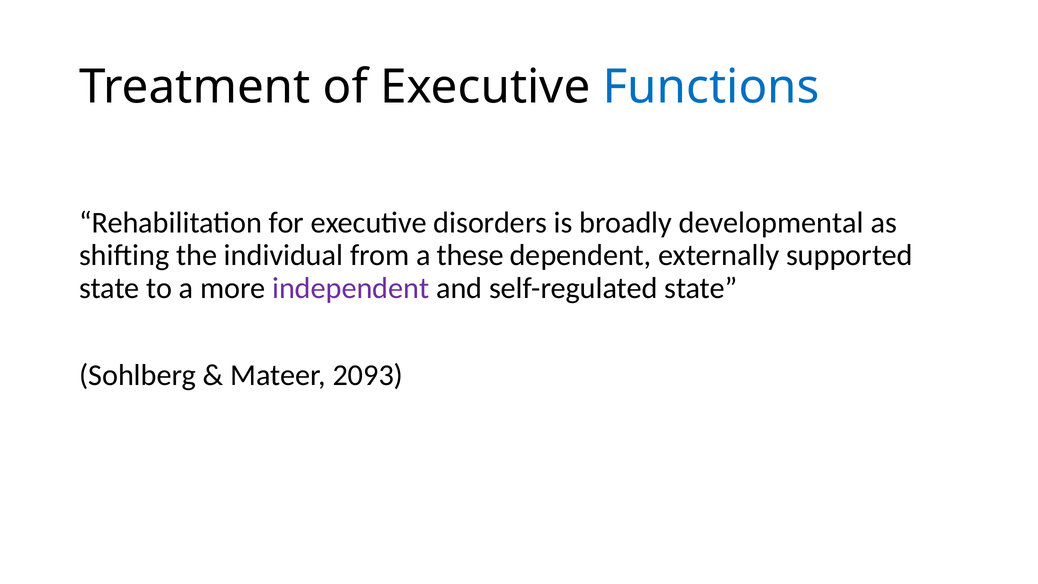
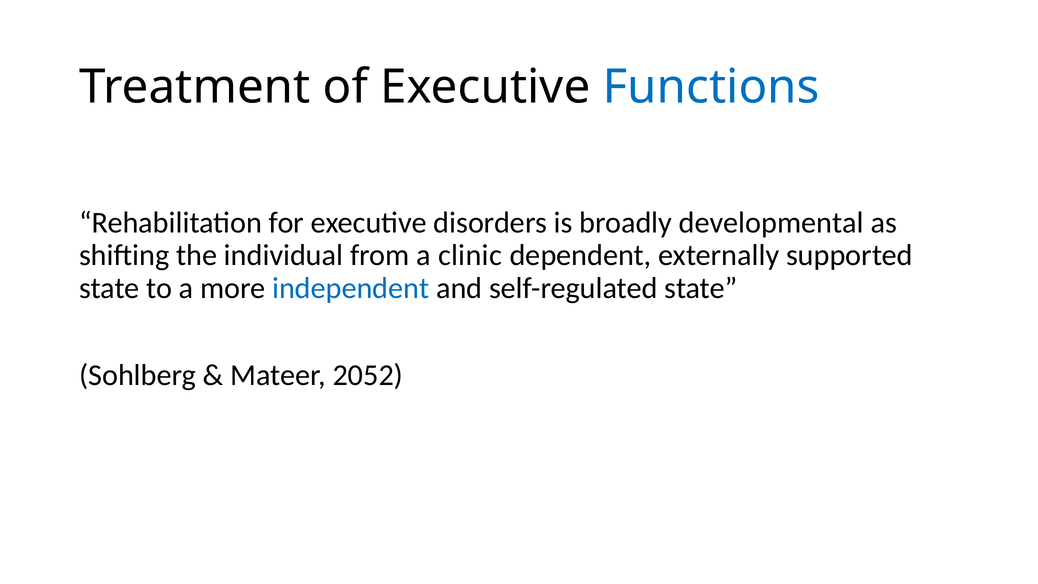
these: these -> clinic
independent colour: purple -> blue
2093: 2093 -> 2052
